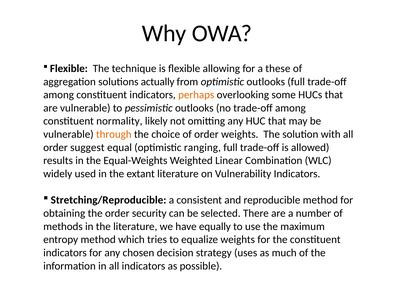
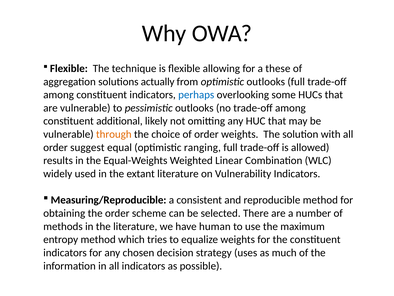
perhaps colour: orange -> blue
normality: normality -> additional
Stretching/Reproducible: Stretching/Reproducible -> Measuring/Reproducible
security: security -> scheme
equally: equally -> human
